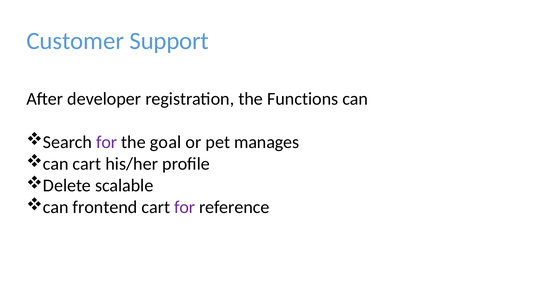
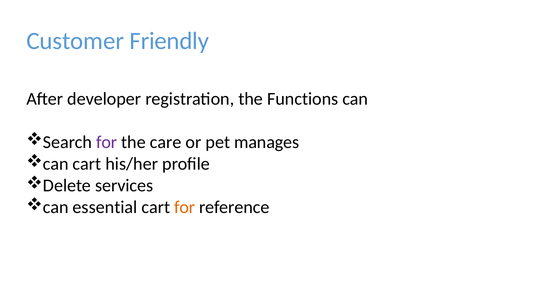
Support: Support -> Friendly
goal: goal -> care
scalable: scalable -> services
frontend: frontend -> essential
for at (185, 208) colour: purple -> orange
